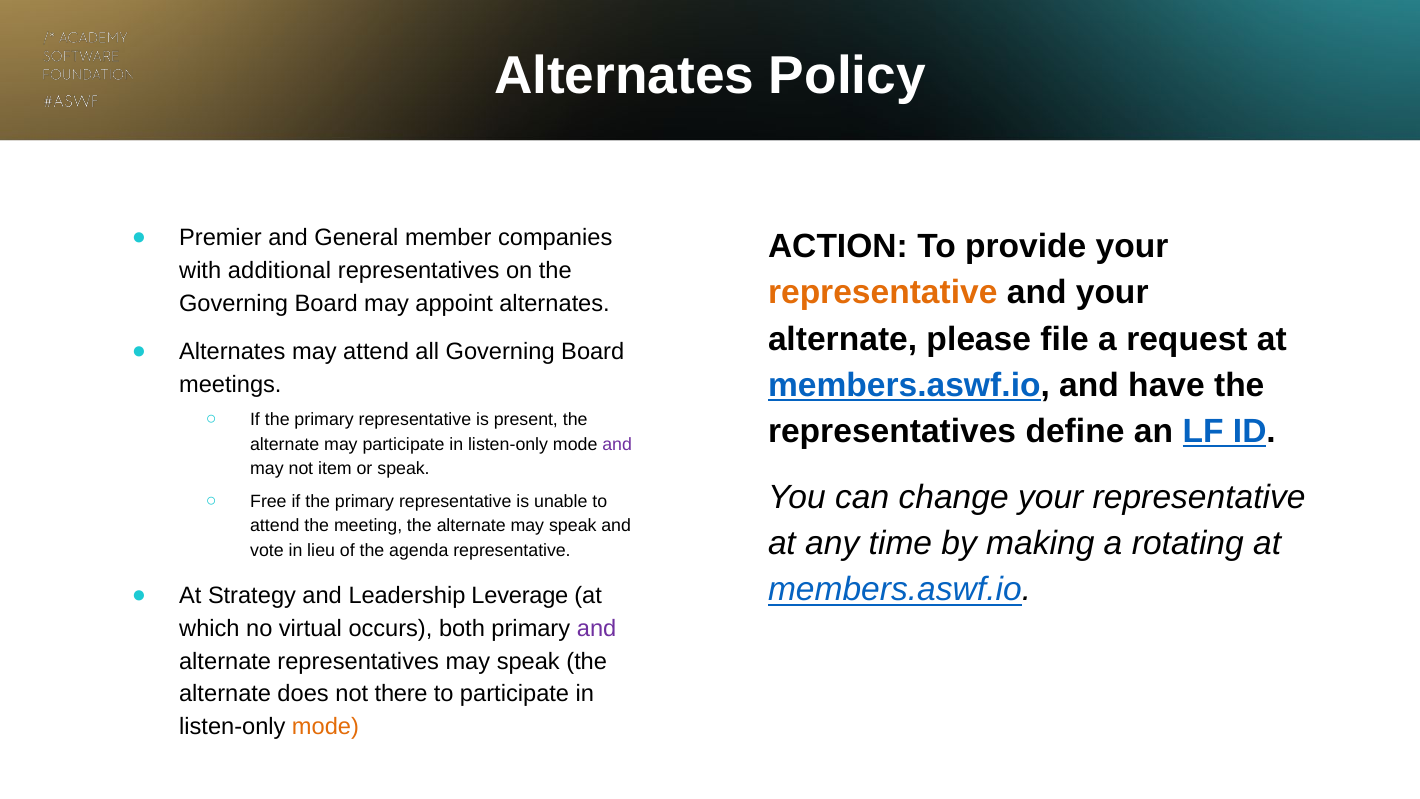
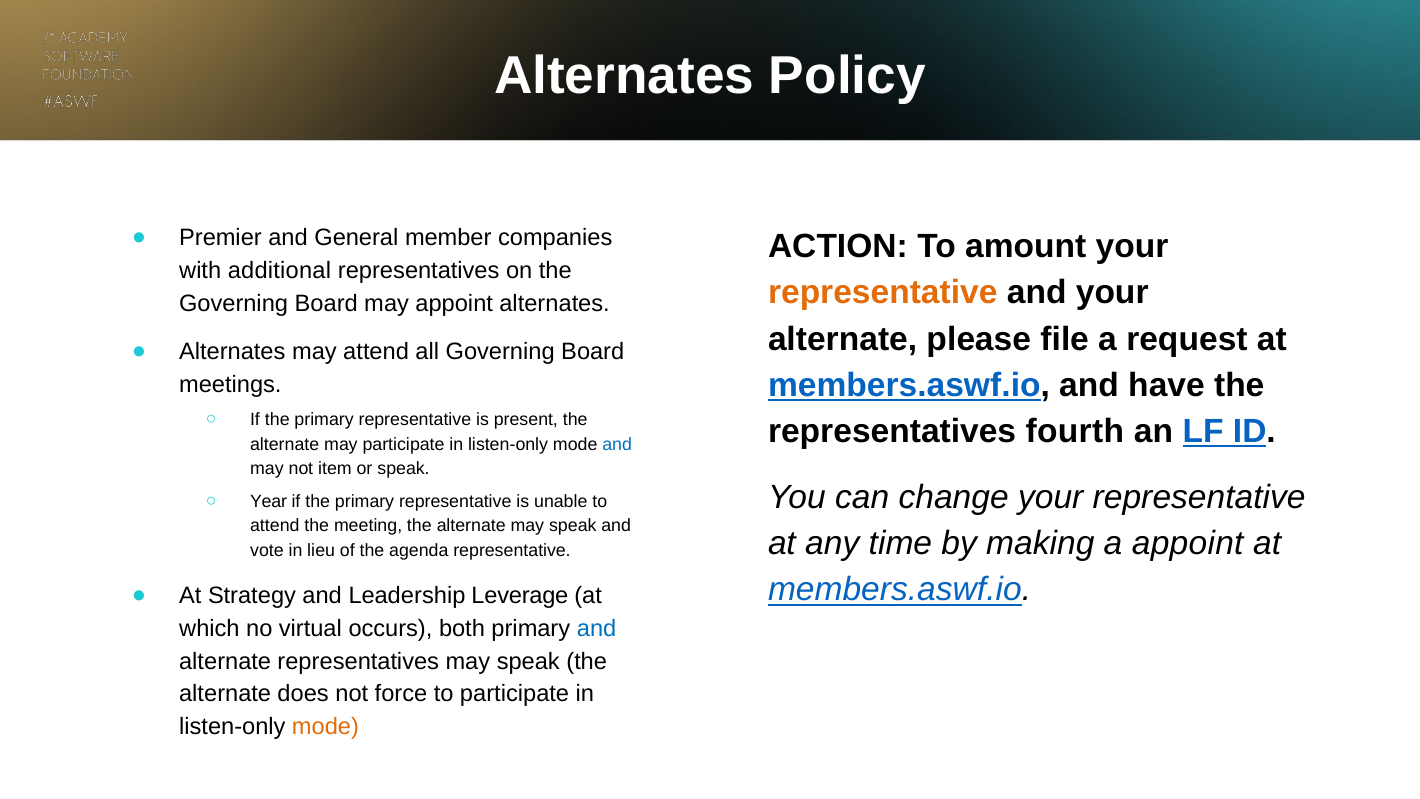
provide: provide -> amount
define: define -> fourth
and at (617, 444) colour: purple -> blue
Free: Free -> Year
a rotating: rotating -> appoint
and at (597, 628) colour: purple -> blue
there: there -> force
